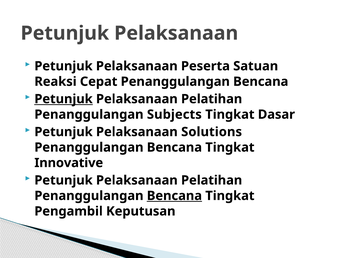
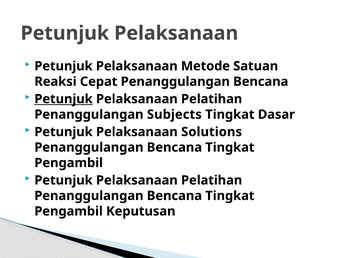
Peserta: Peserta -> Metode
Innovative at (69, 163): Innovative -> Pengambil
Bencana at (174, 196) underline: present -> none
